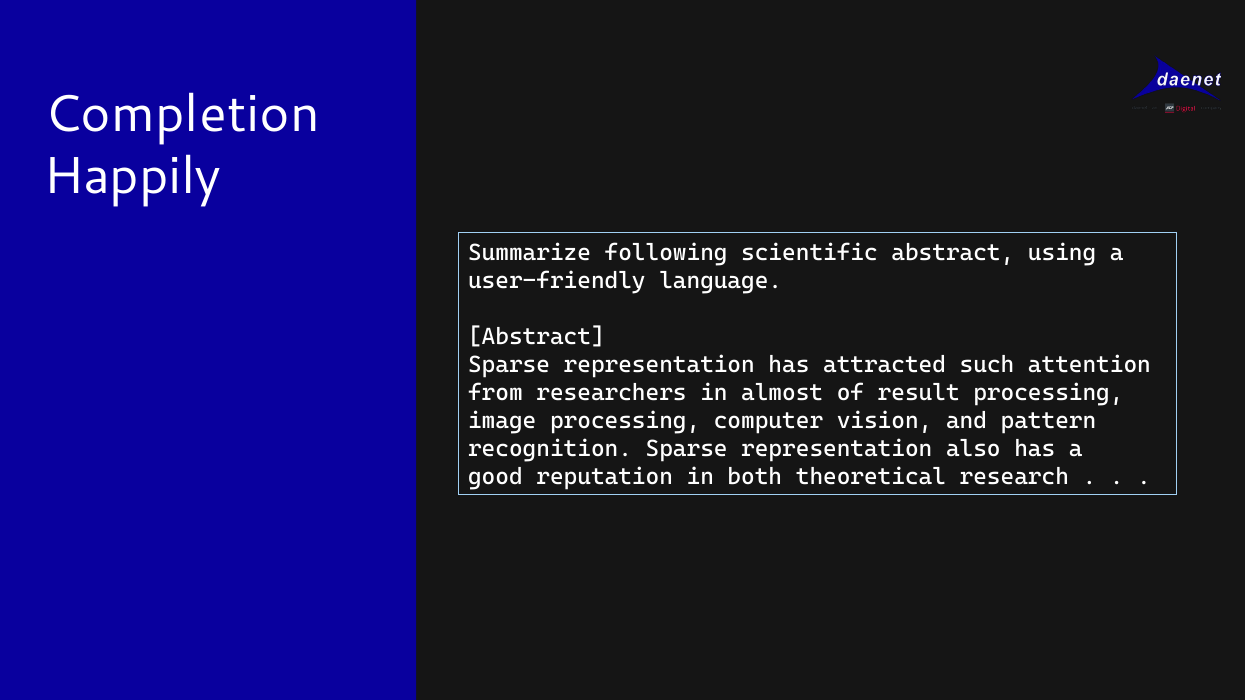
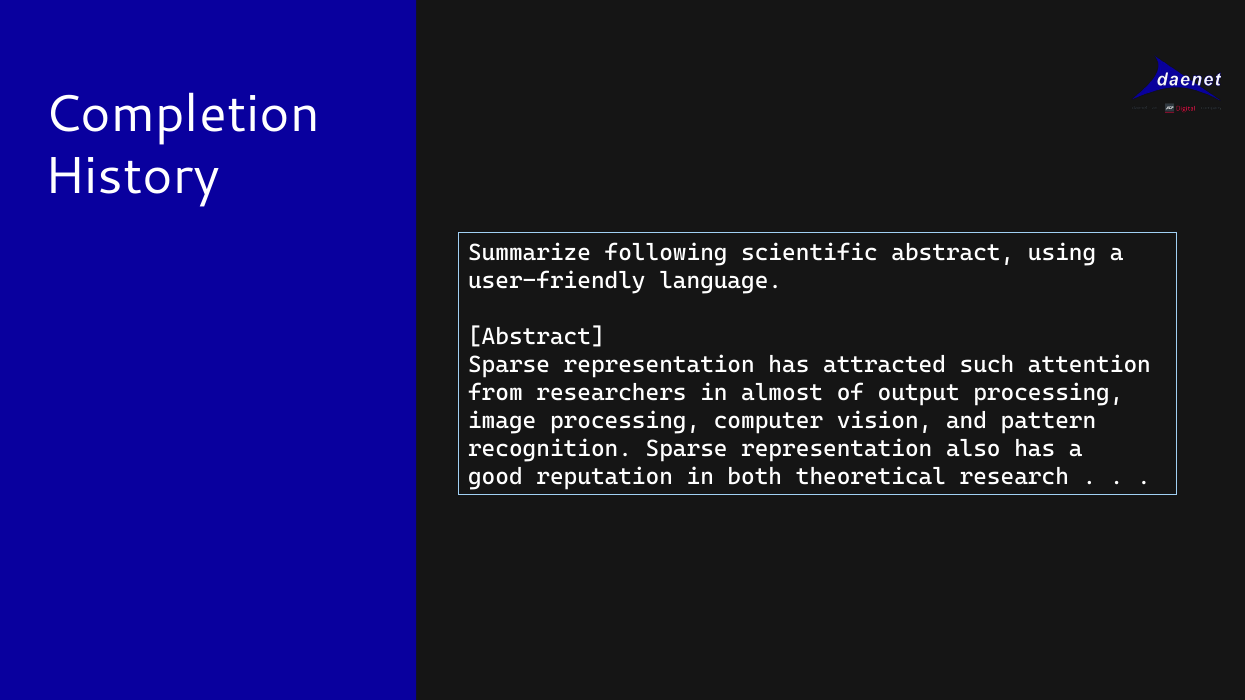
Happily: Happily -> History
result: result -> output
